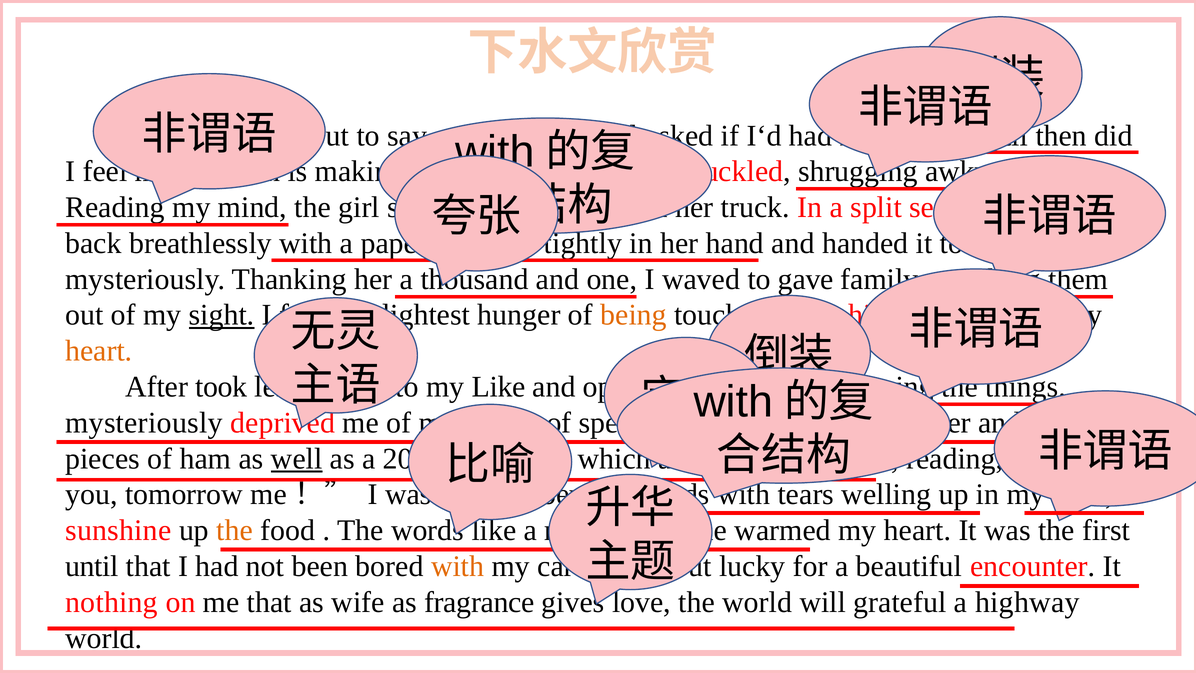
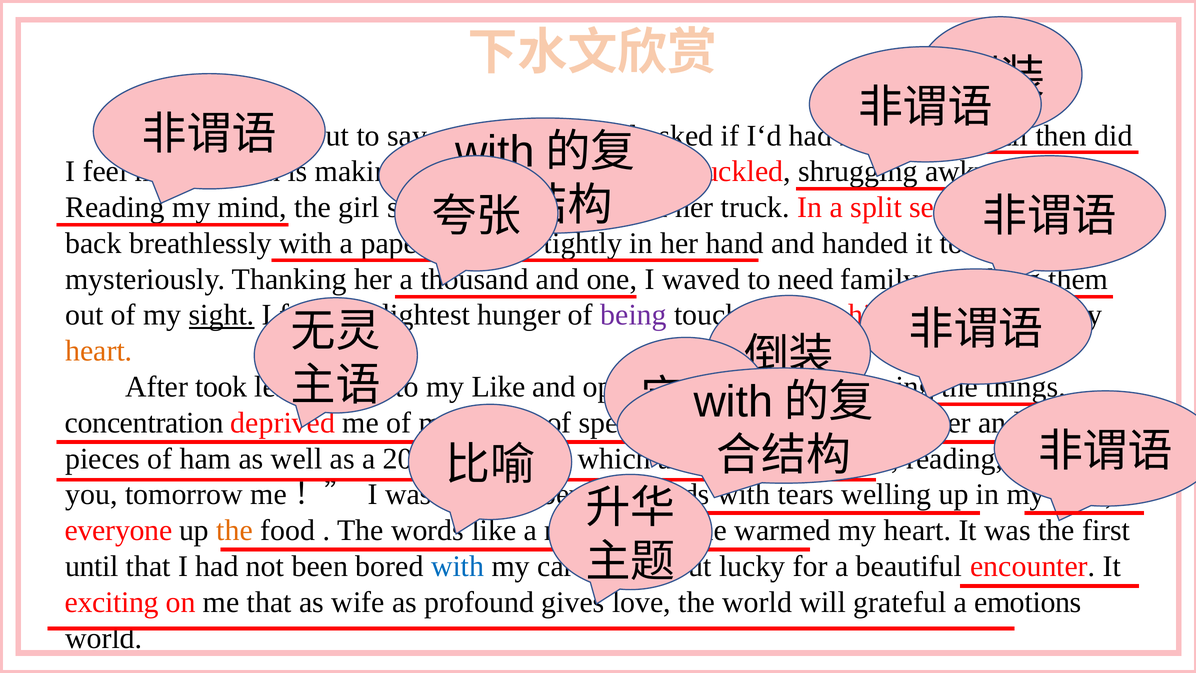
gave: gave -> need
being colour: orange -> purple
mysteriously at (144, 423): mysteriously -> concentration
well underline: present -> none
sunshine at (118, 530): sunshine -> everyone
with at (458, 566) colour: orange -> blue
nothing: nothing -> exciting
fragrance: fragrance -> profound
highway: highway -> emotions
